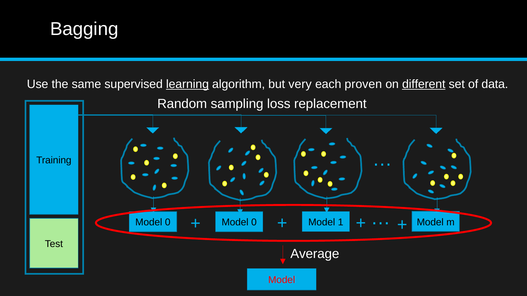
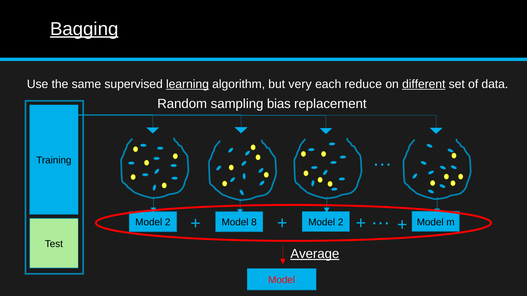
Bagging underline: none -> present
proven: proven -> reduce
loss: loss -> bias
0 at (168, 223): 0 -> 2
0 at (254, 223): 0 -> 8
1 at (341, 222): 1 -> 2
Average underline: none -> present
